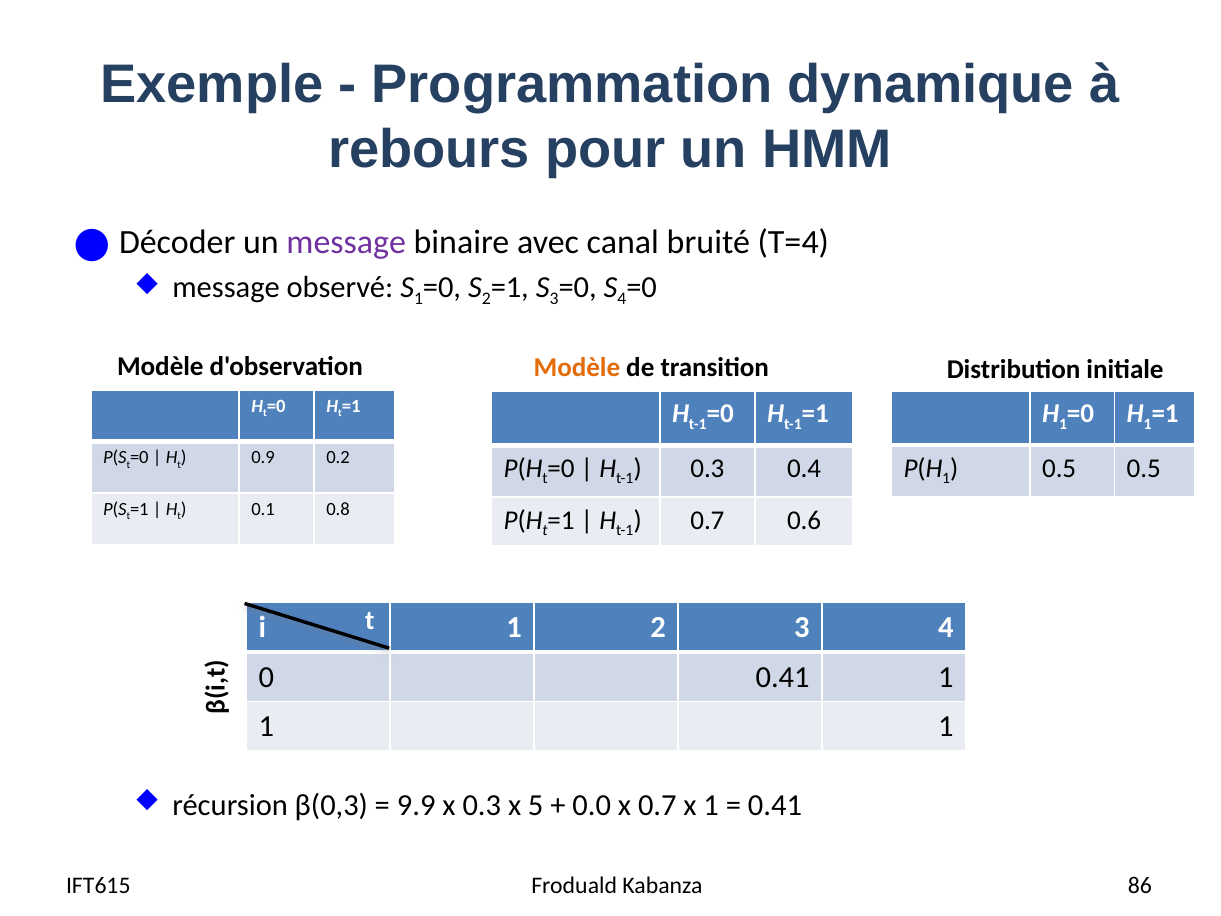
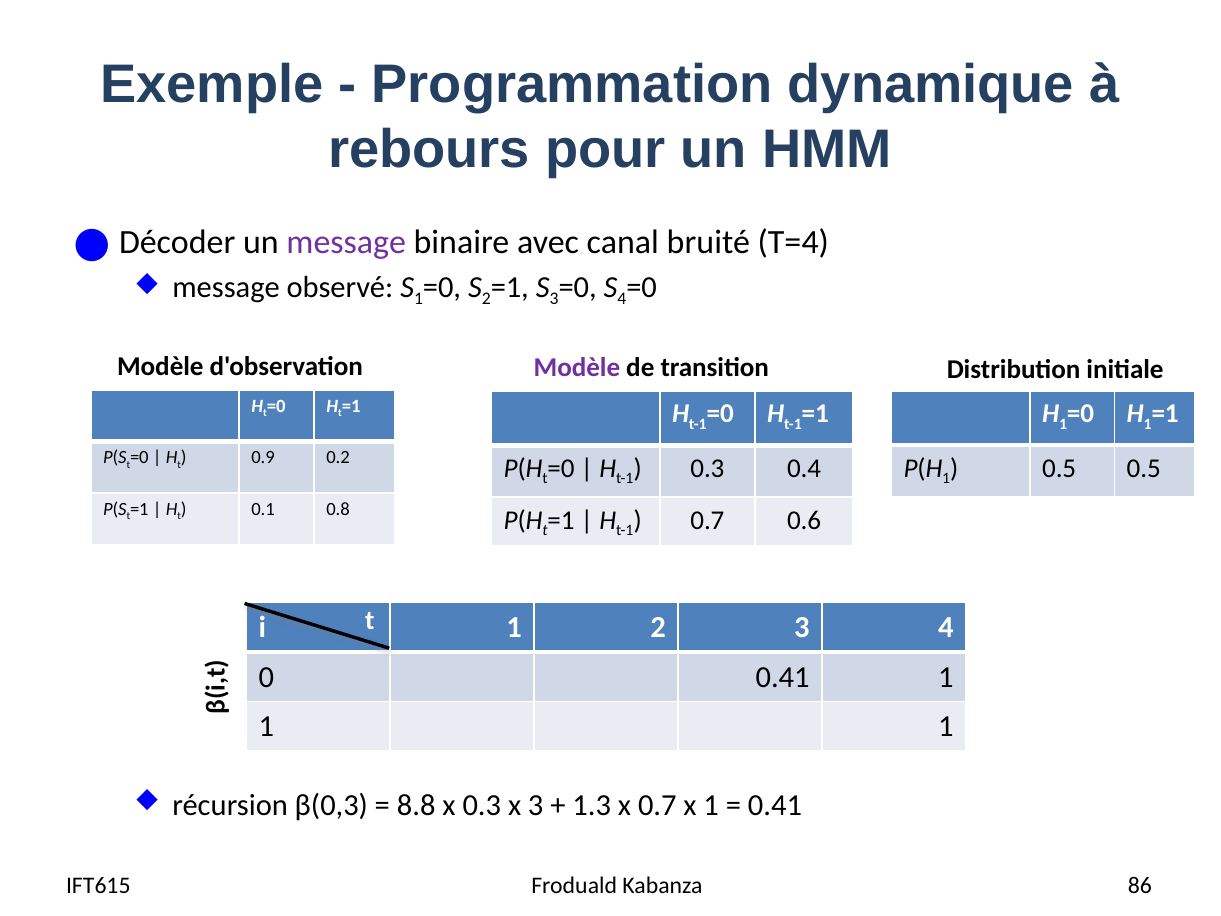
Modèle at (577, 368) colour: orange -> purple
9.9: 9.9 -> 8.8
x 5: 5 -> 3
0.0: 0.0 -> 1.3
